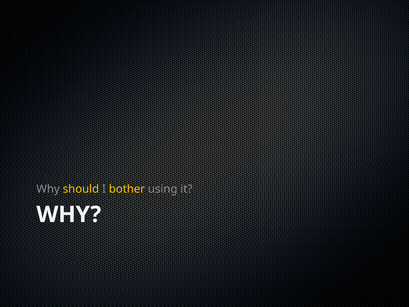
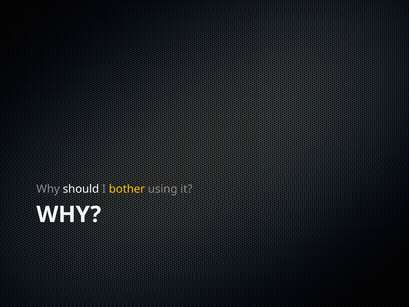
should colour: yellow -> white
